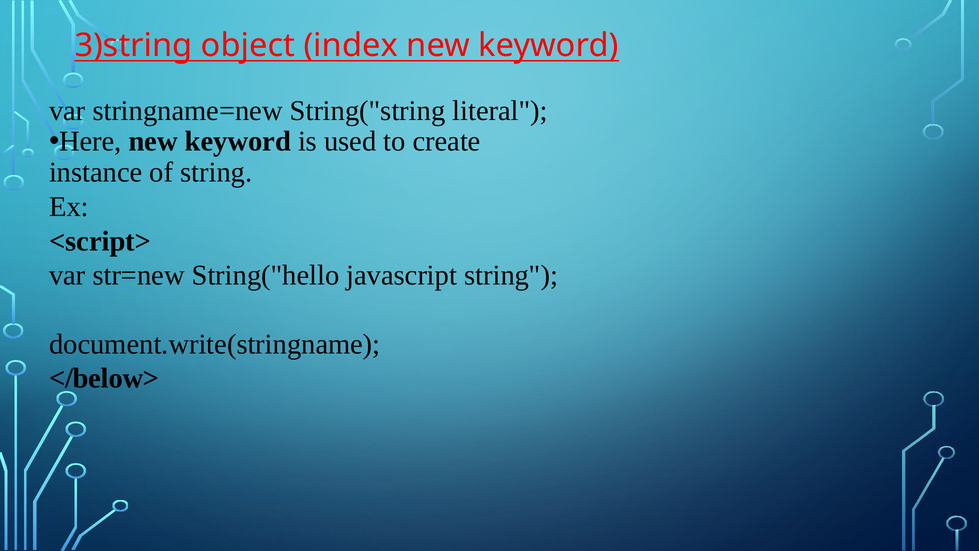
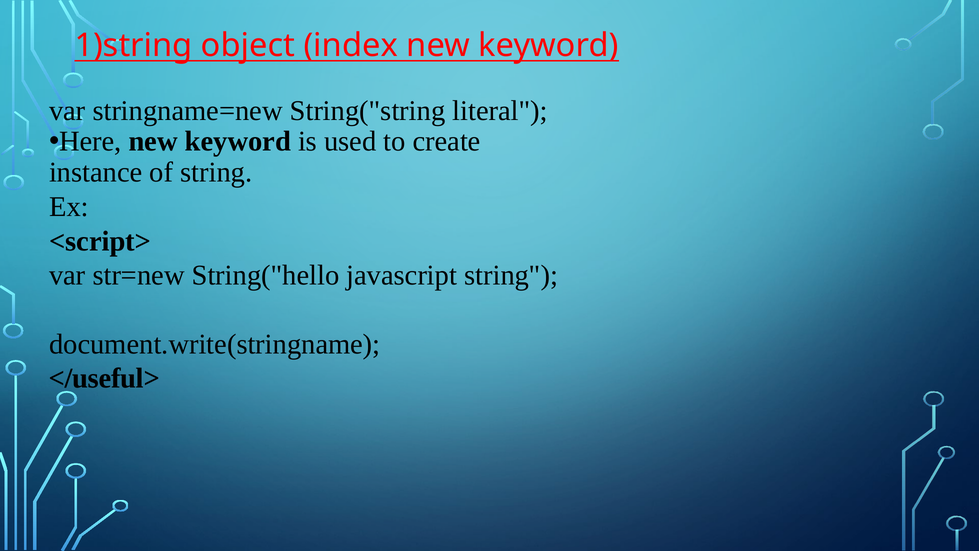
3)string: 3)string -> 1)string
</below>: </below> -> </useful>
